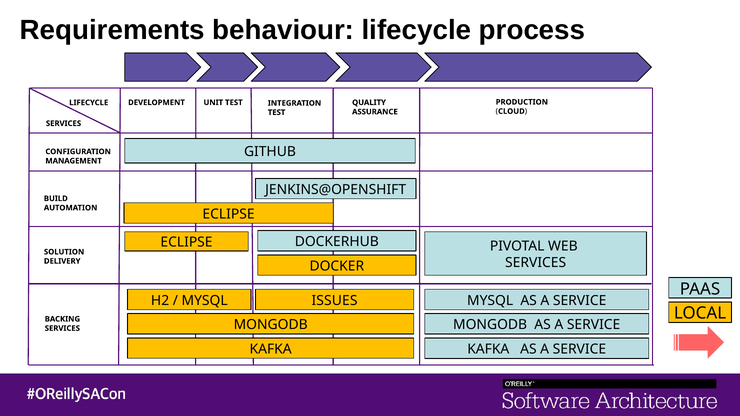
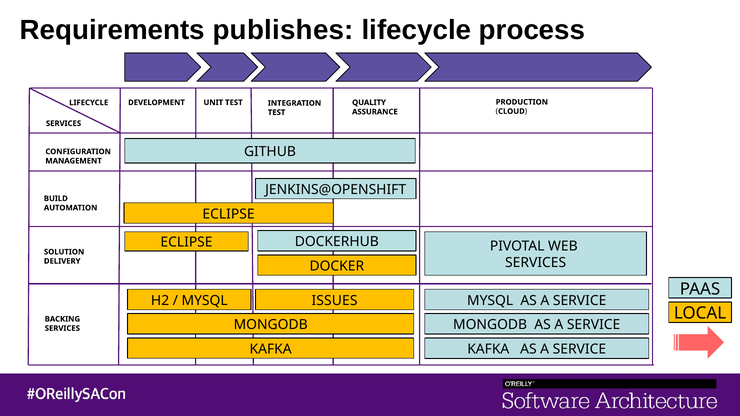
behaviour: behaviour -> publishes
